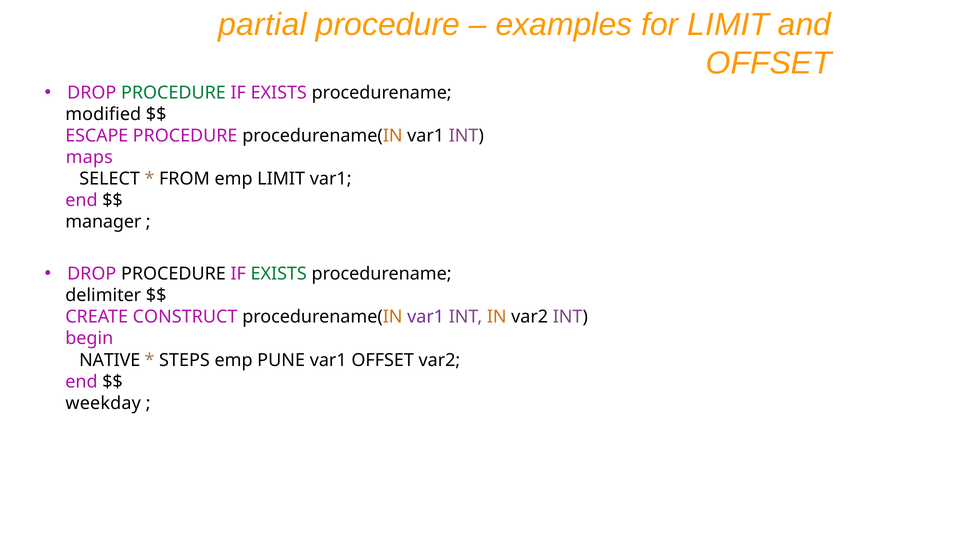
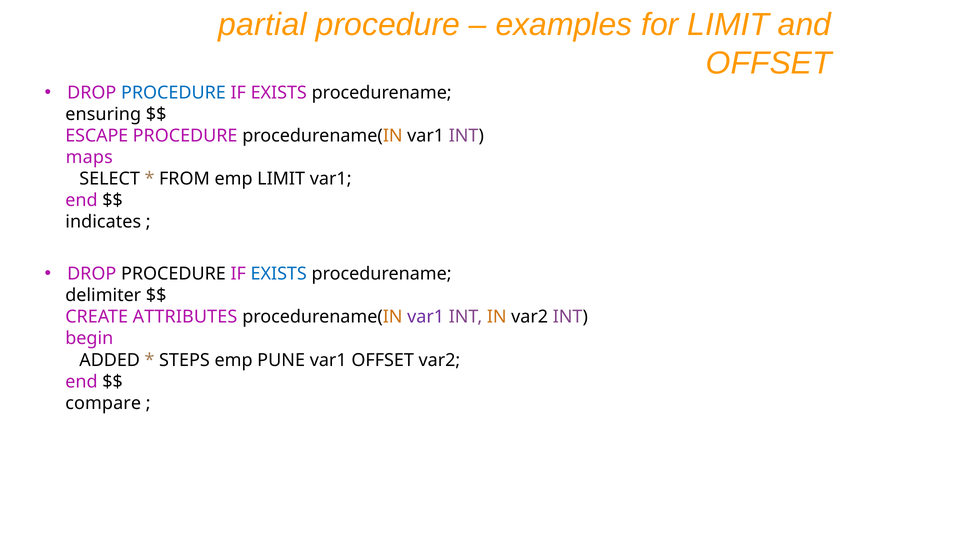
PROCEDURE at (173, 93) colour: green -> blue
modified: modified -> ensuring
manager: manager -> indicates
EXISTS at (279, 274) colour: green -> blue
CONSTRUCT: CONSTRUCT -> ATTRIBUTES
NATIVE: NATIVE -> ADDED
weekday: weekday -> compare
